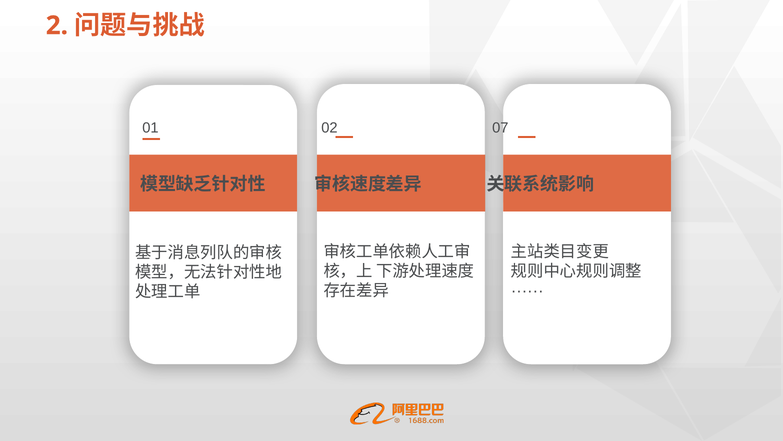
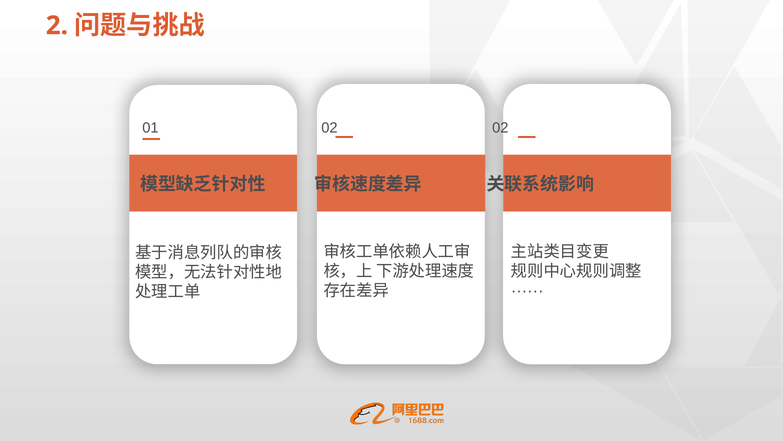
02 07: 07 -> 02
